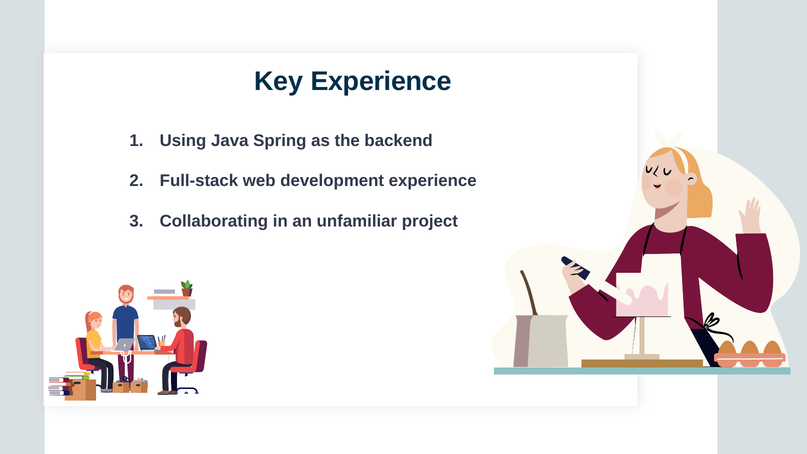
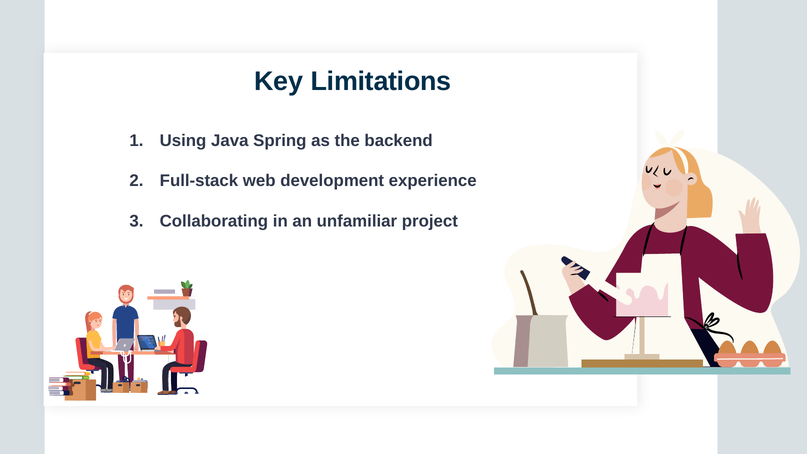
Key Experience: Experience -> Limitations
